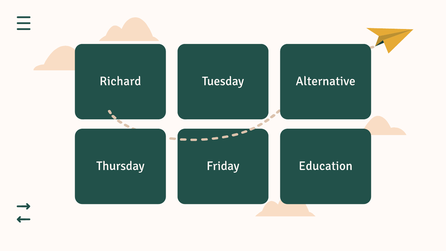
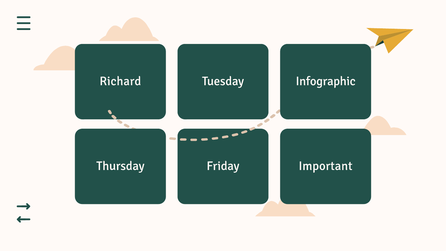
Alternative: Alternative -> Infographic
Education: Education -> Important
